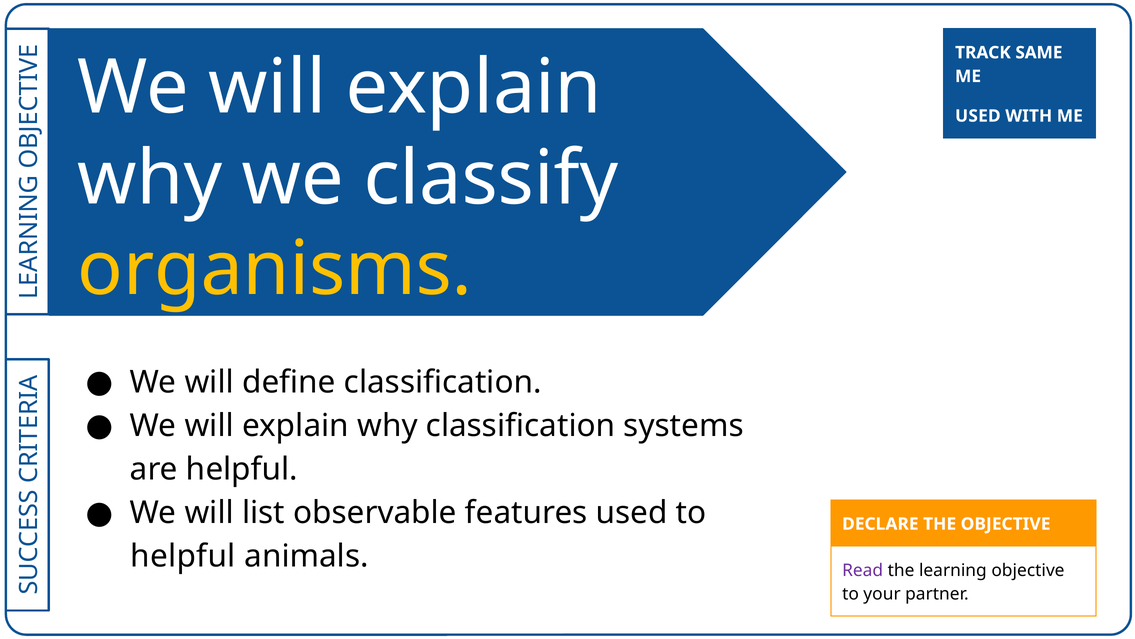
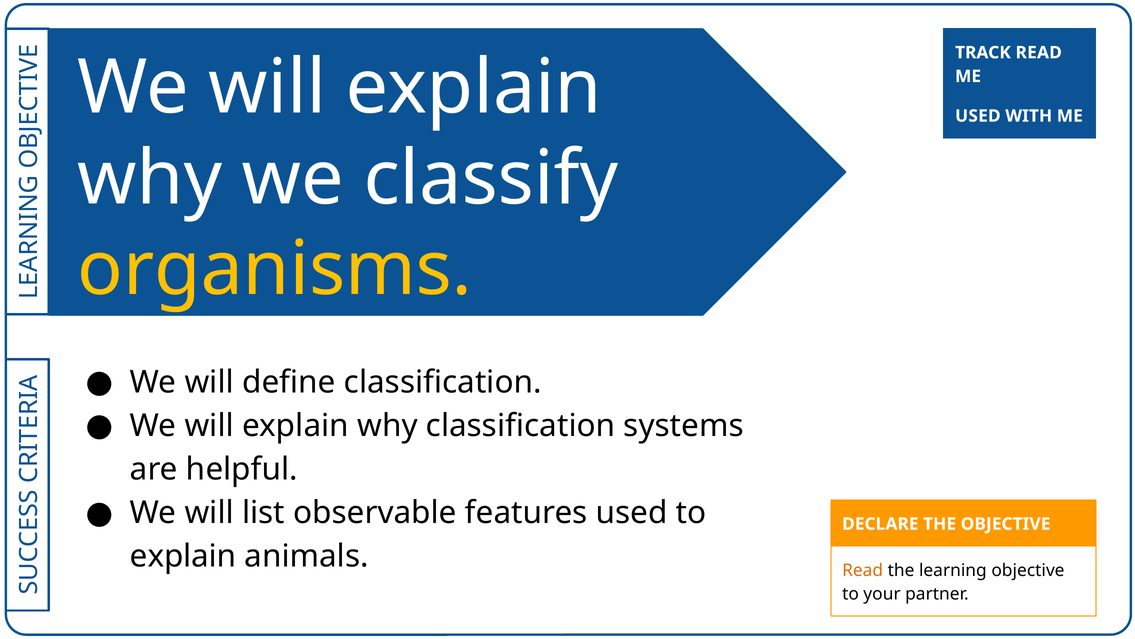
TRACK SAME: SAME -> READ
helpful at (183, 556): helpful -> explain
Read at (863, 570) colour: purple -> orange
